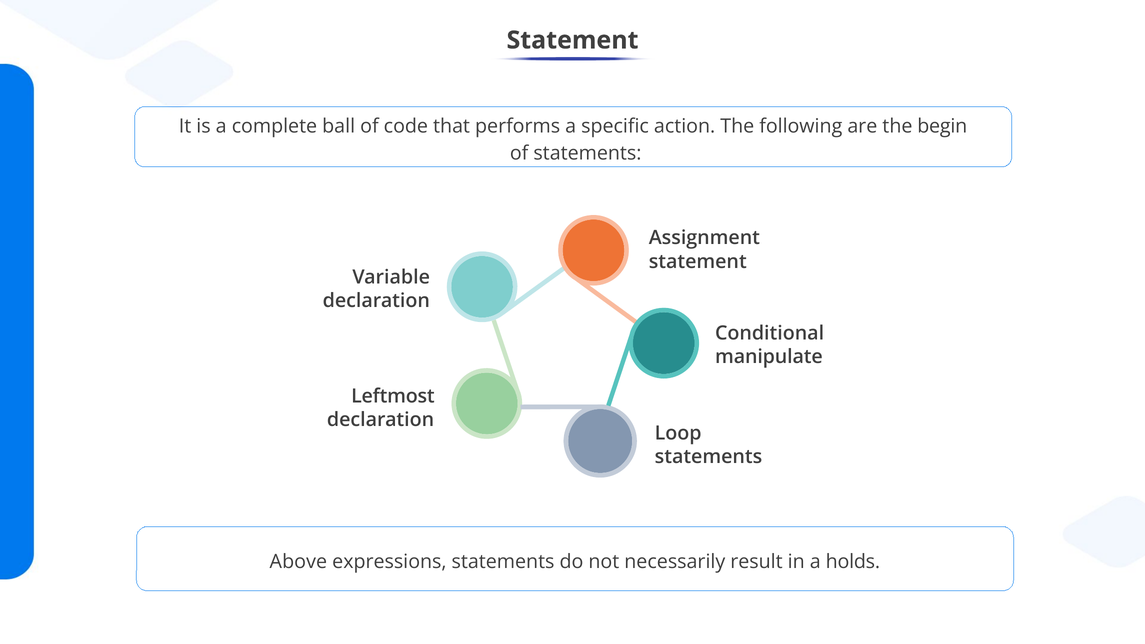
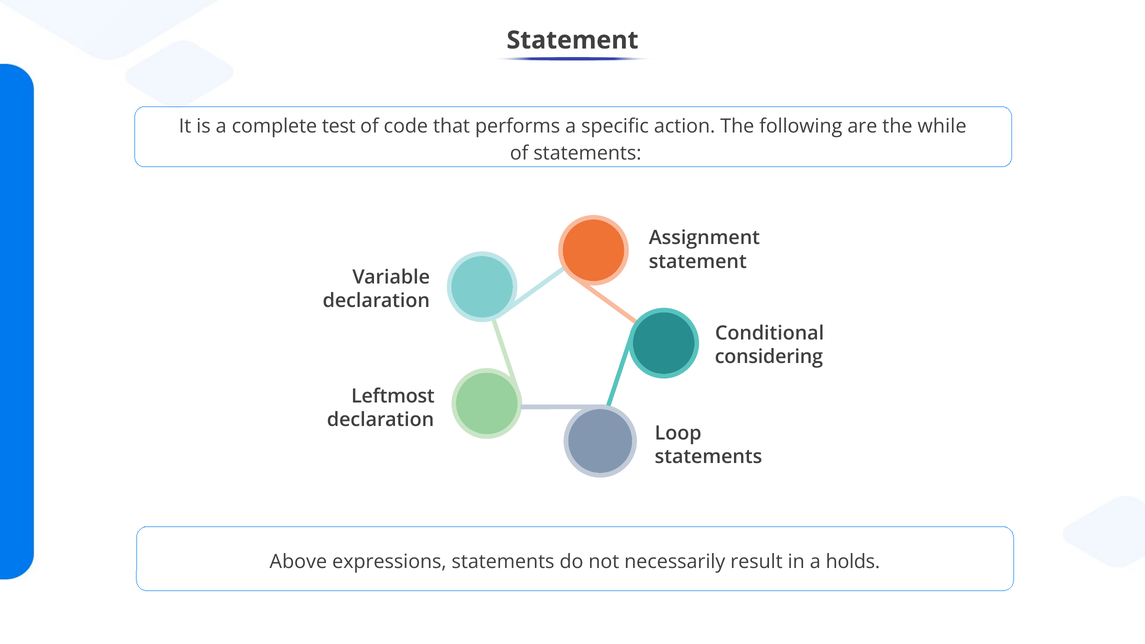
ball: ball -> test
begin: begin -> while
manipulate: manipulate -> considering
